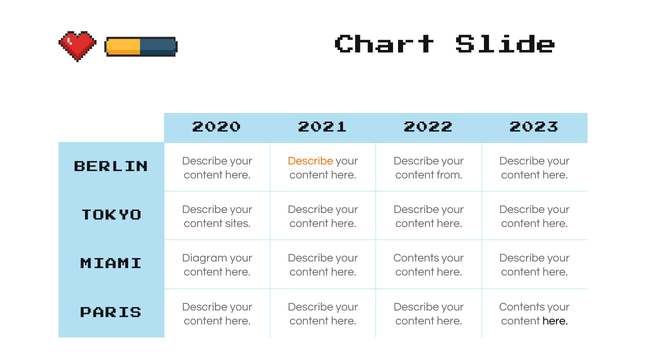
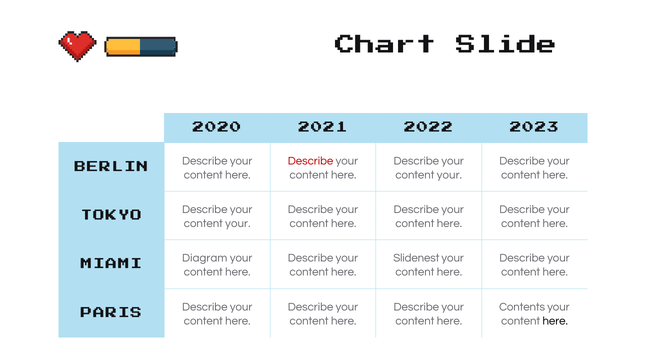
Describe at (311, 161) colour: orange -> red
from at (449, 175): from -> your
sites at (238, 224): sites -> your
Contents at (416, 258): Contents -> Slidenest
